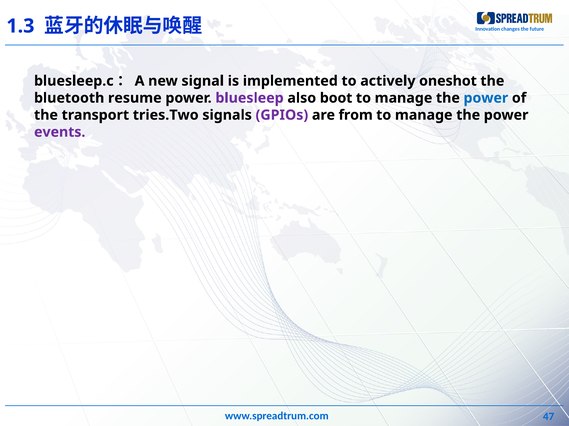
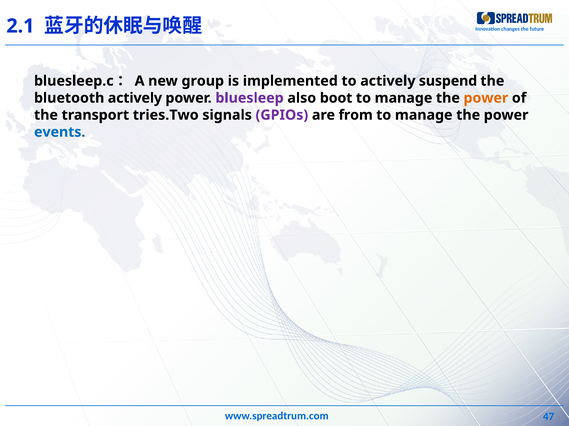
1.3: 1.3 -> 2.1
signal: signal -> group
oneshot: oneshot -> suspend
bluetooth resume: resume -> actively
power at (486, 98) colour: blue -> orange
events colour: purple -> blue
